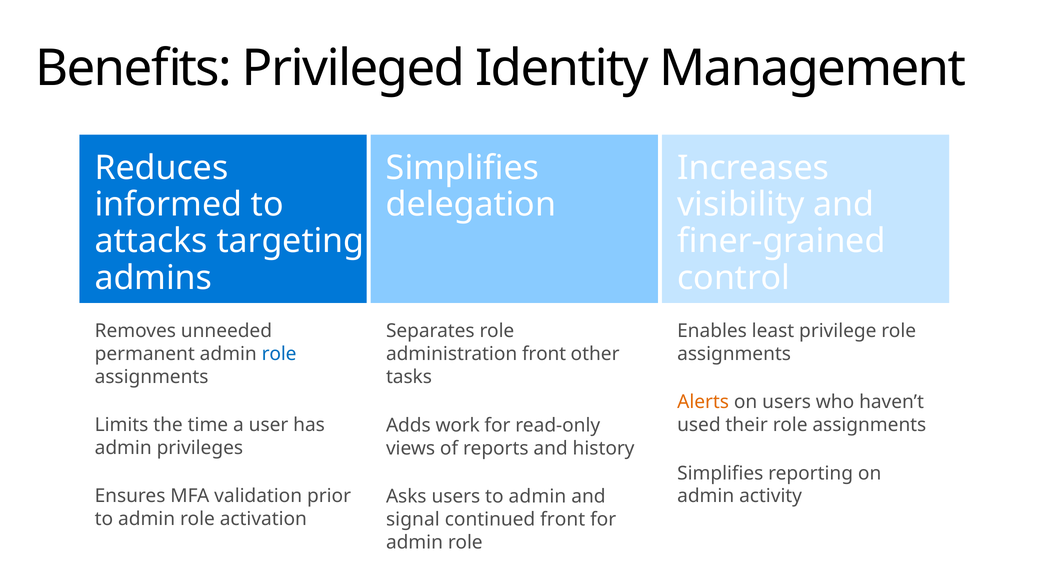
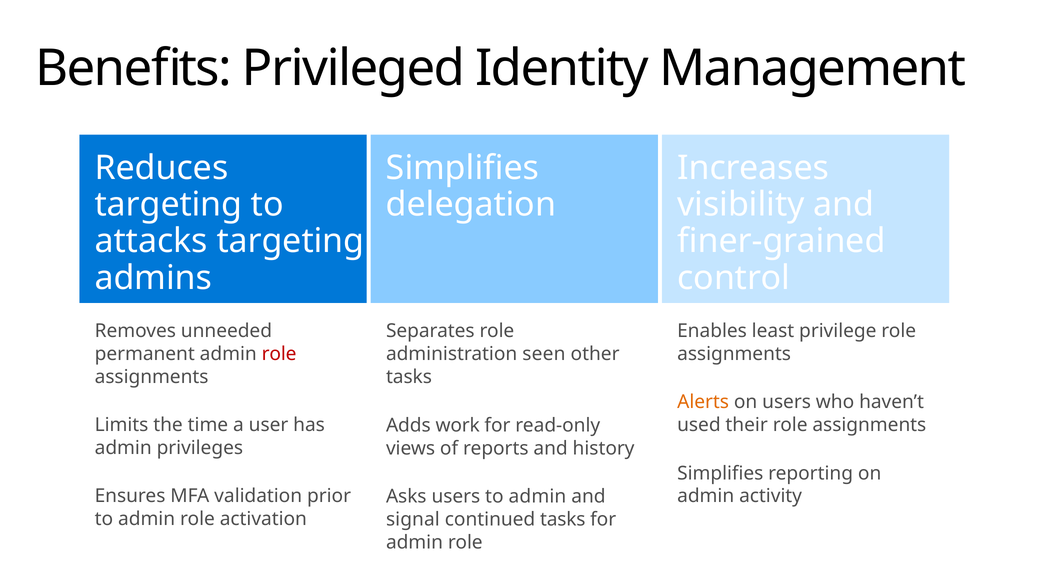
informed at (168, 205): informed -> targeting
role at (279, 354) colour: blue -> red
administration front: front -> seen
continued front: front -> tasks
